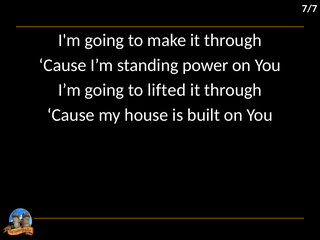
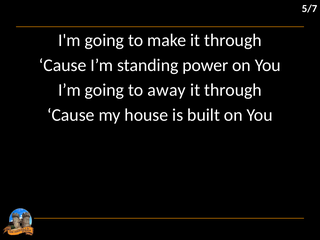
7/7: 7/7 -> 5/7
lifted: lifted -> away
